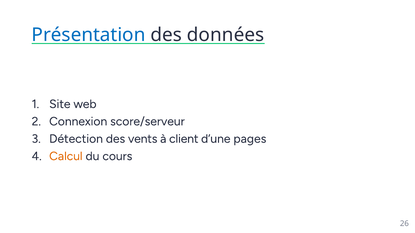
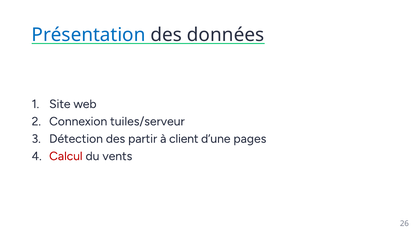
score/serveur: score/serveur -> tuiles/serveur
vents: vents -> partir
Calcul colour: orange -> red
cours: cours -> vents
